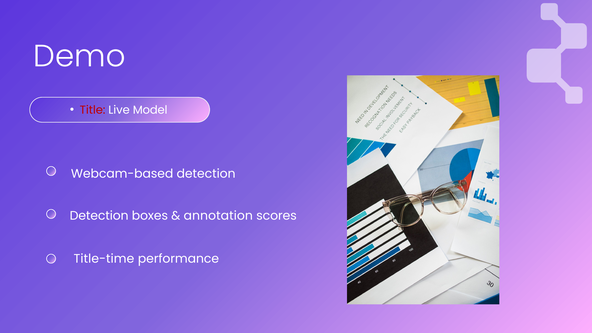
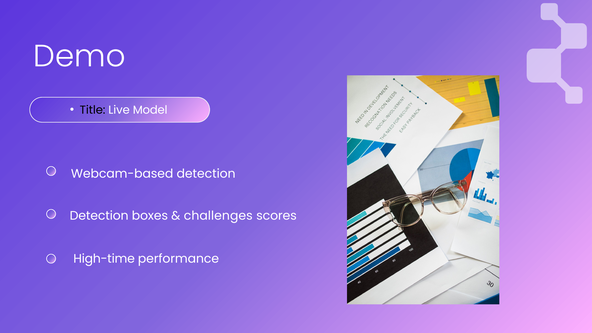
Title colour: red -> black
annotation: annotation -> challenges
Title-time: Title-time -> High-time
